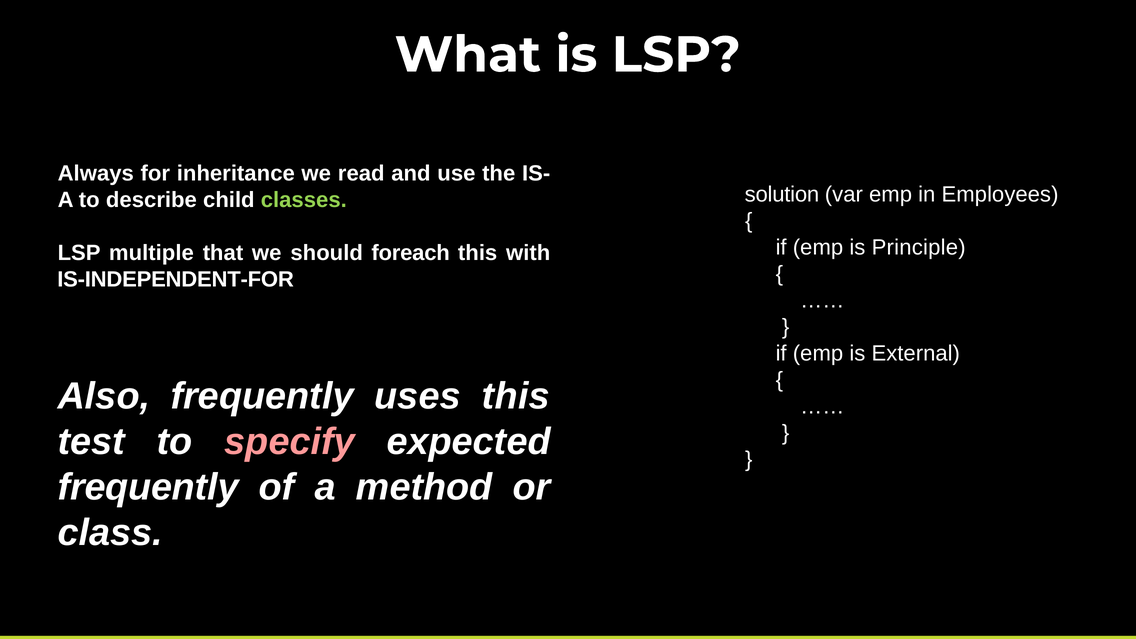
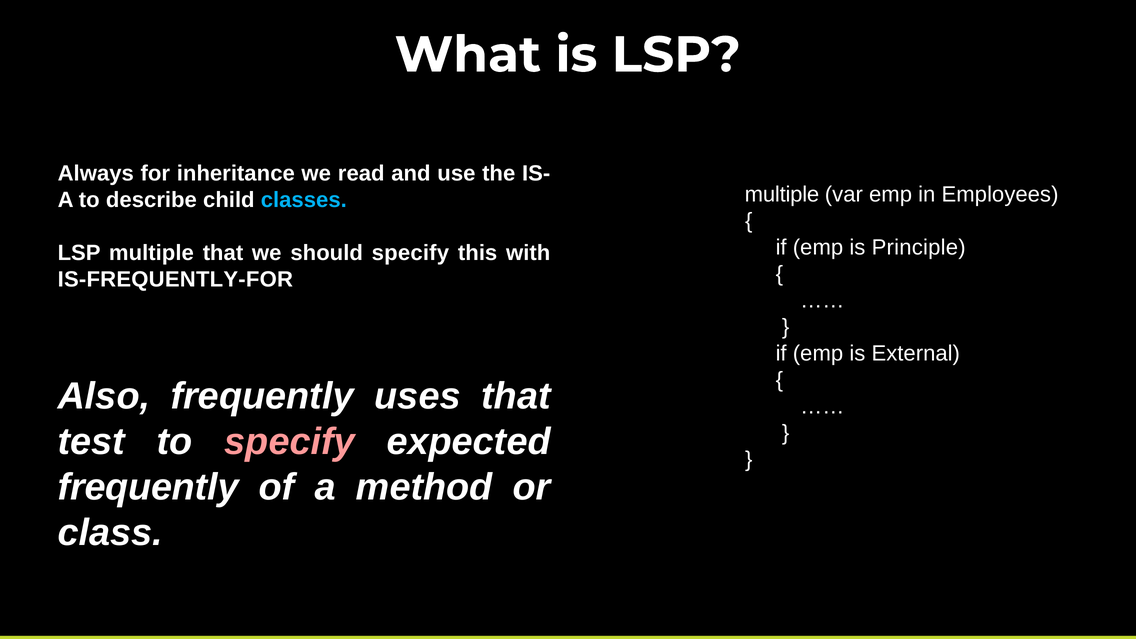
solution at (782, 194): solution -> multiple
classes colour: light green -> light blue
should foreach: foreach -> specify
IS-INDEPENDENT-FOR: IS-INDEPENDENT-FOR -> IS-FREQUENTLY-FOR
uses this: this -> that
